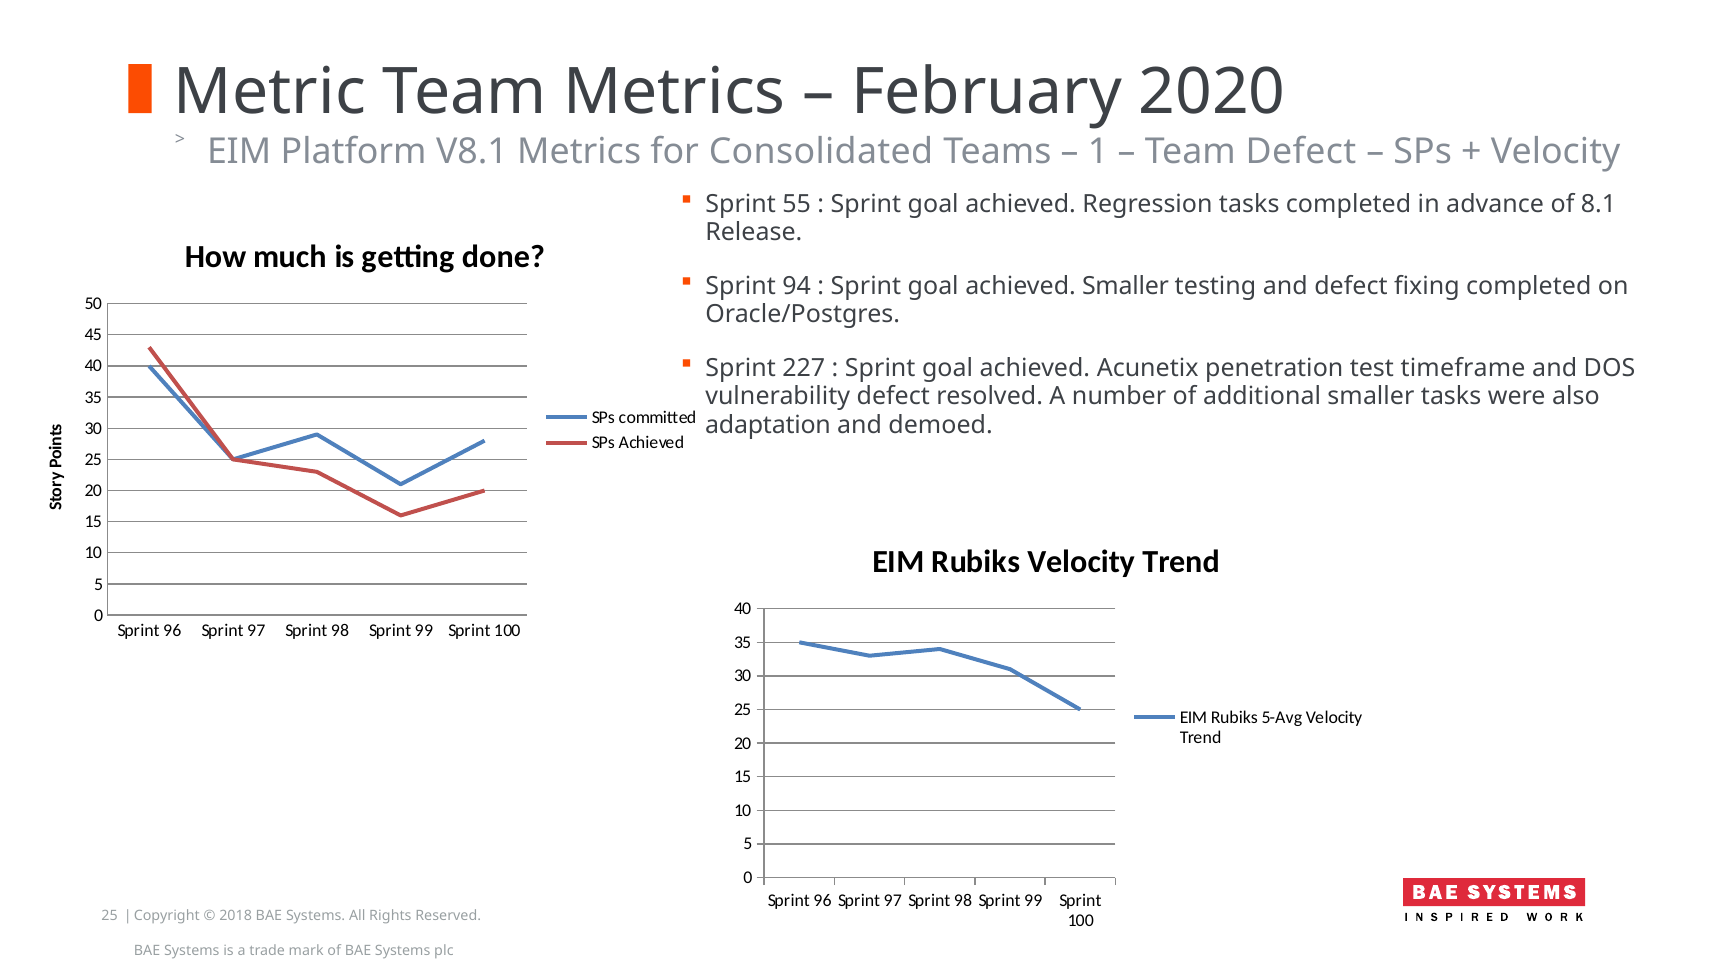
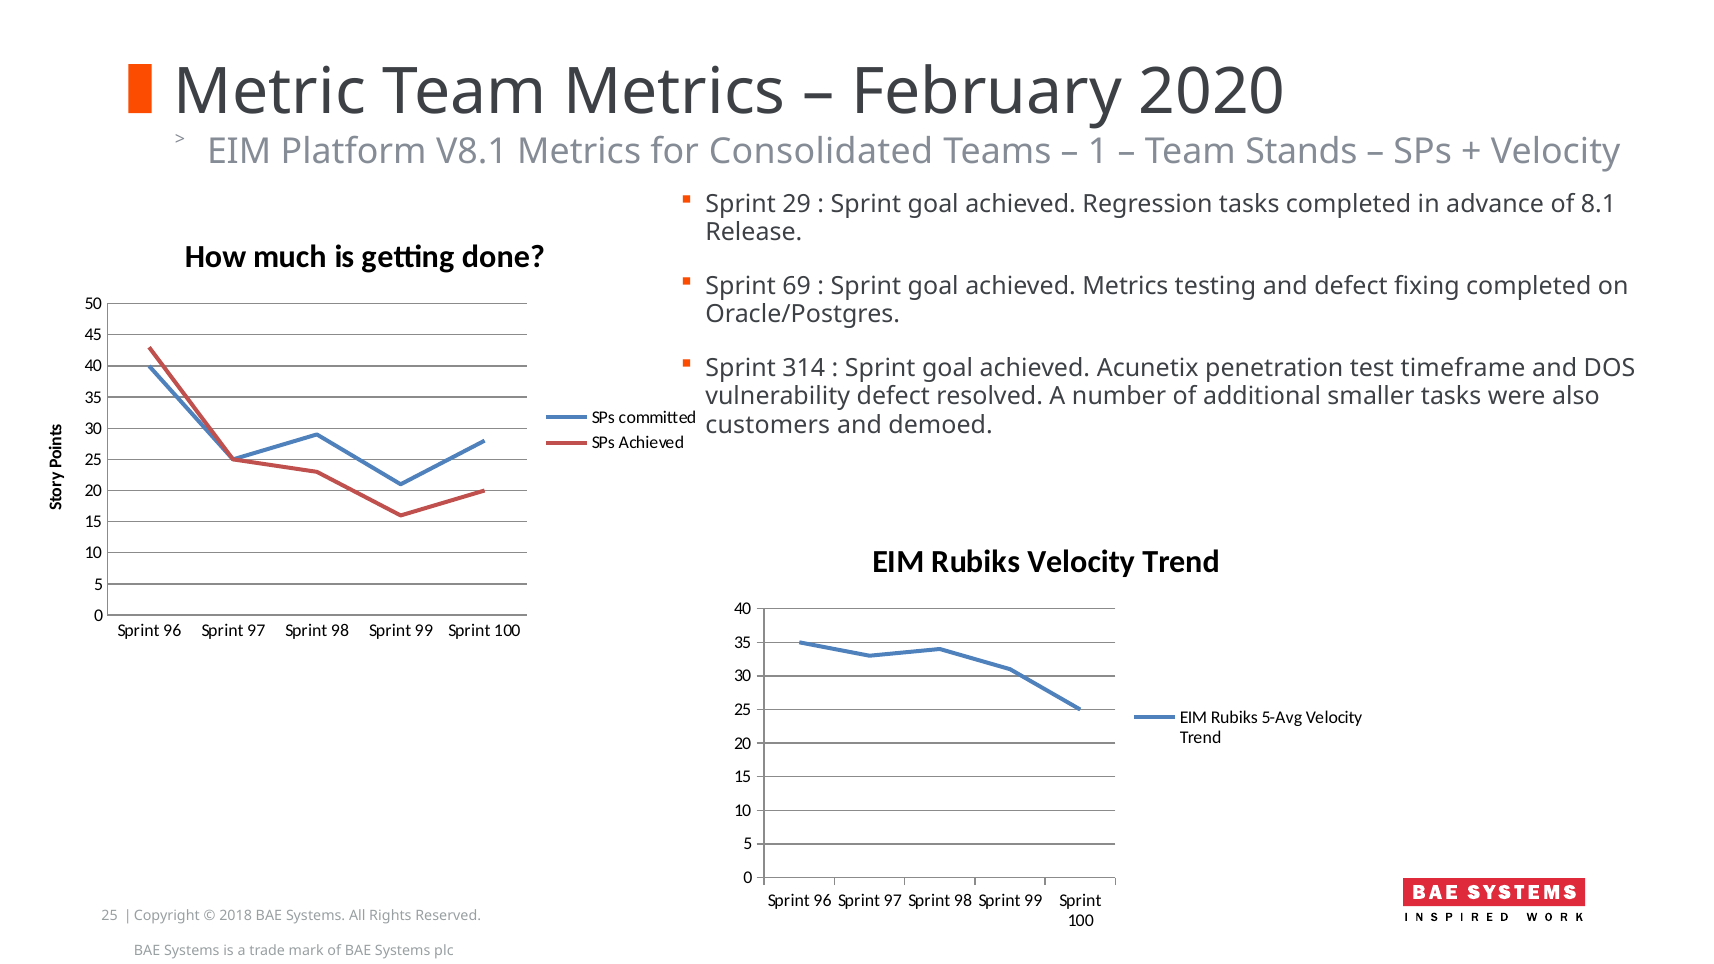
Team Defect: Defect -> Stands
55: 55 -> 29
94: 94 -> 69
achieved Smaller: Smaller -> Metrics
227: 227 -> 314
adaptation: adaptation -> customers
